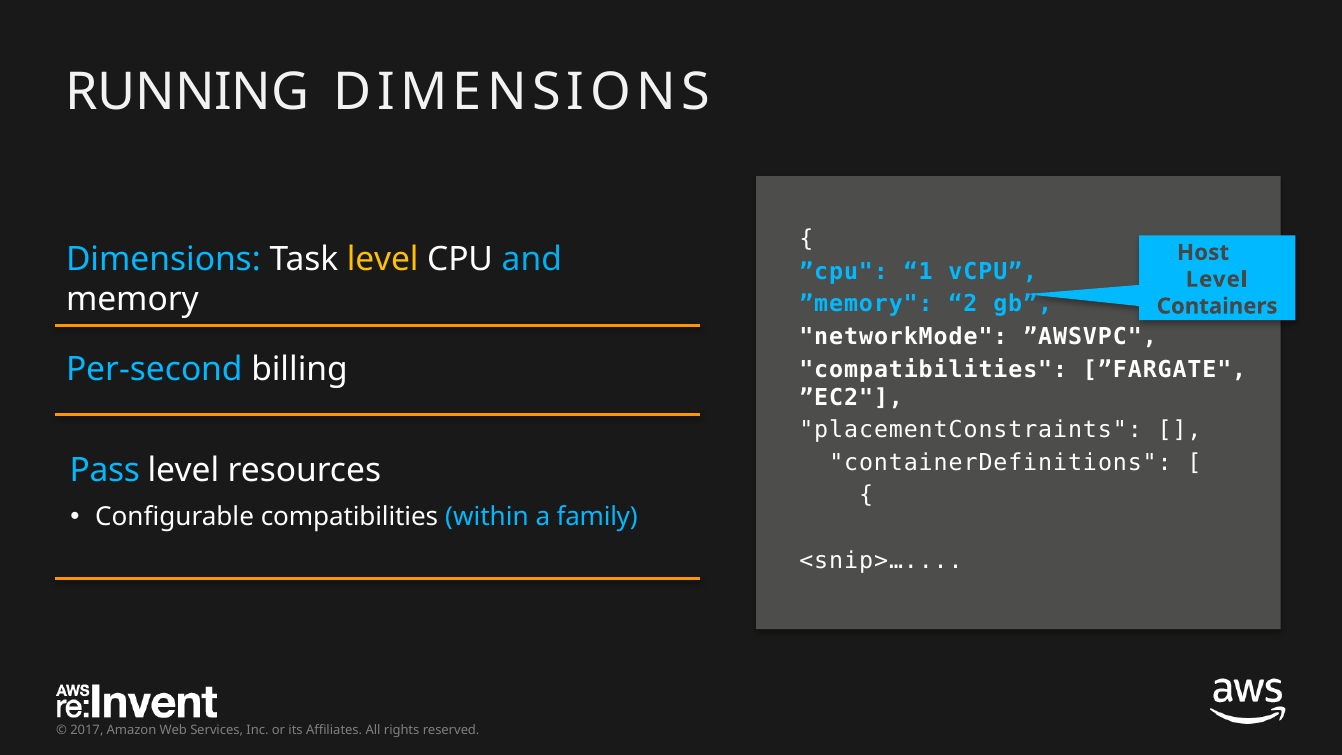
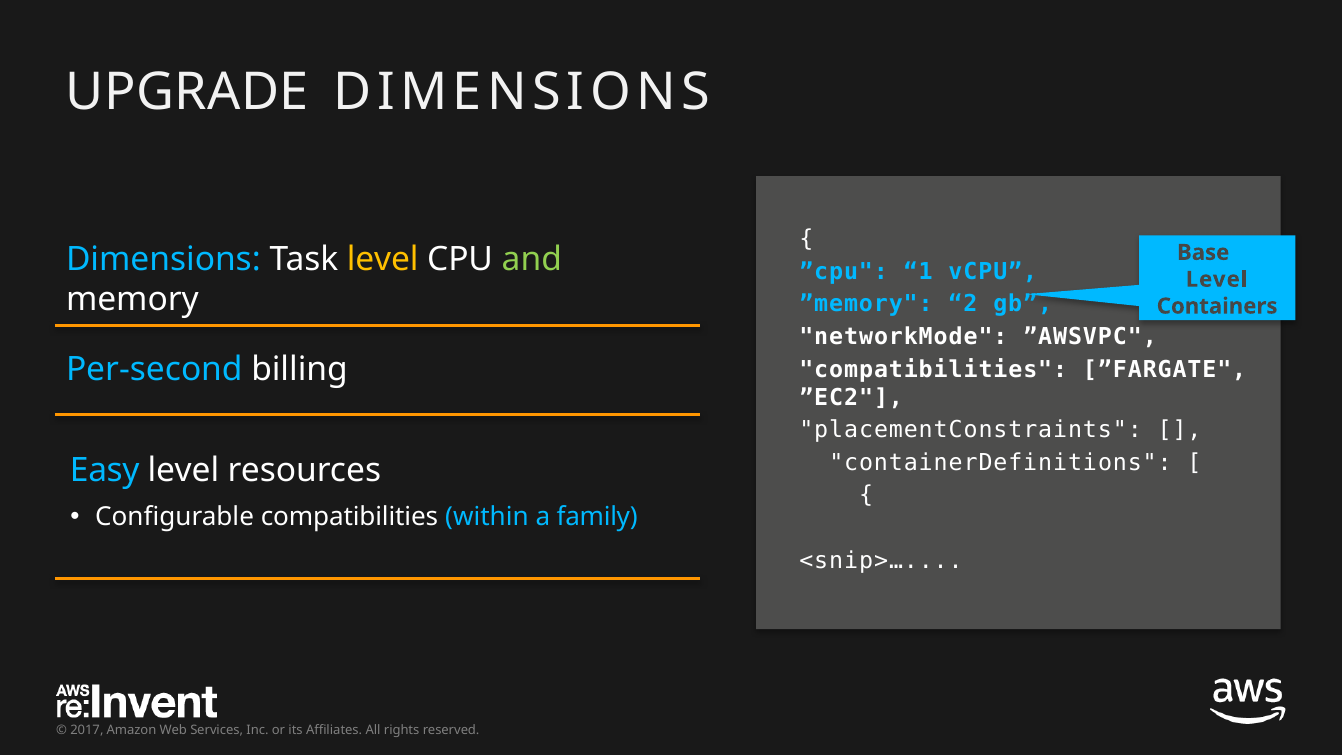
RUNNING: RUNNING -> UPGRADE
Host: Host -> Base
and colour: light blue -> light green
Pass: Pass -> Easy
